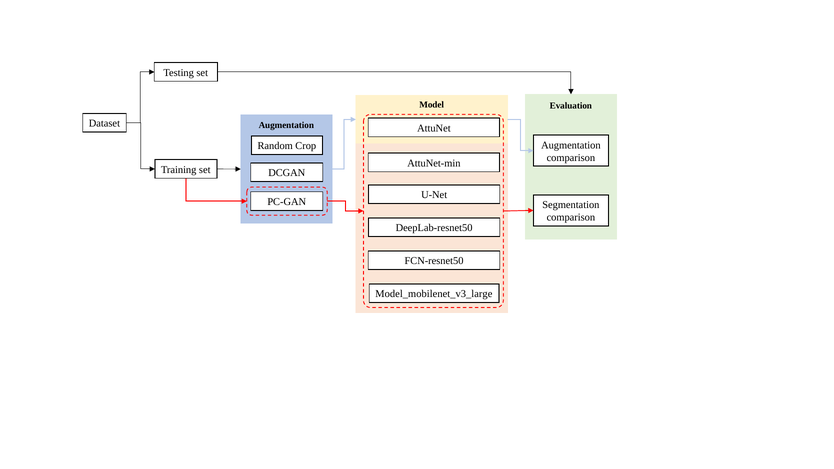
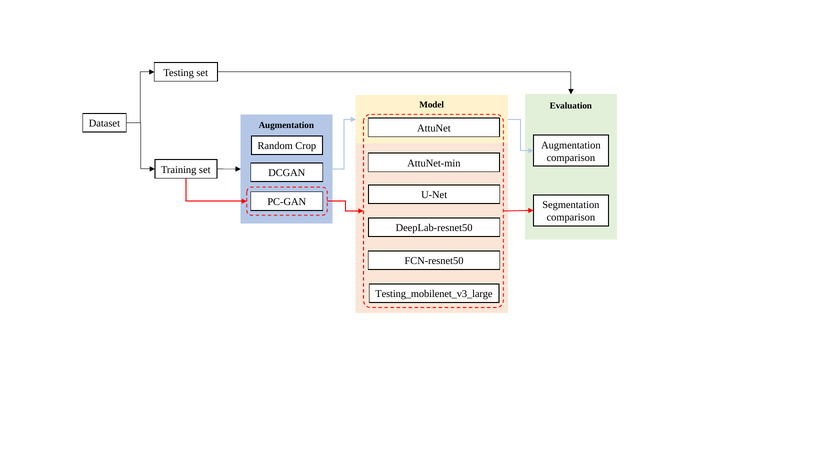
Model_mobilenet_v3_large: Model_mobilenet_v3_large -> Testing_mobilenet_v3_large
